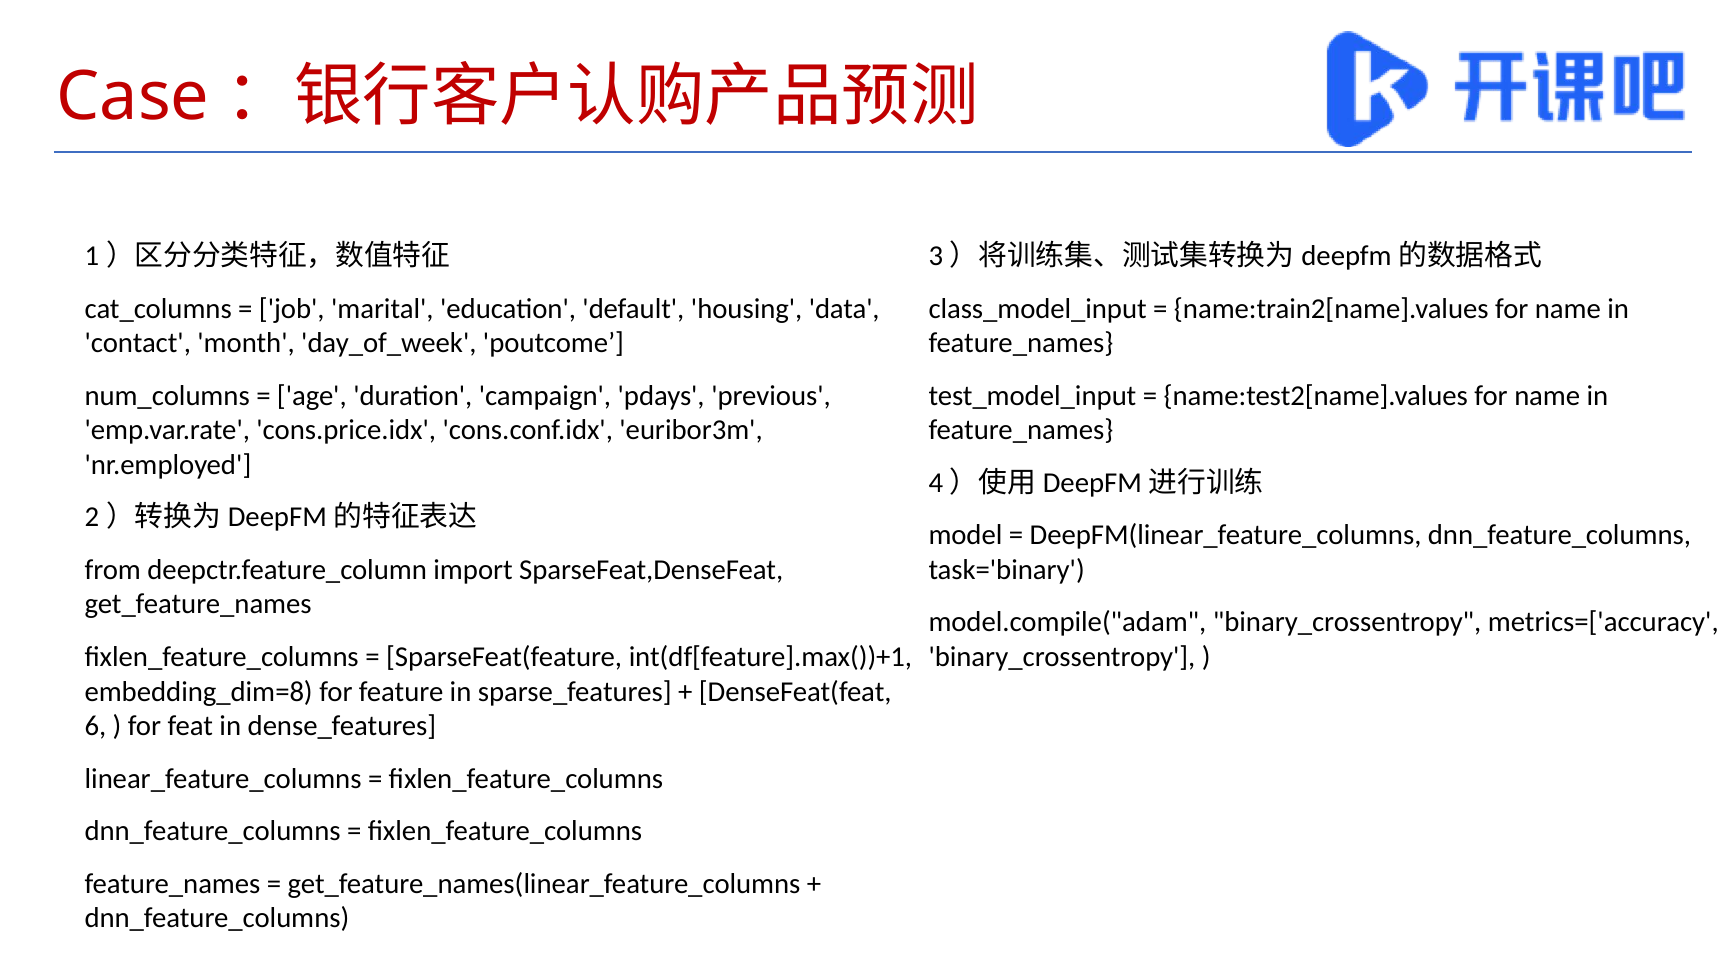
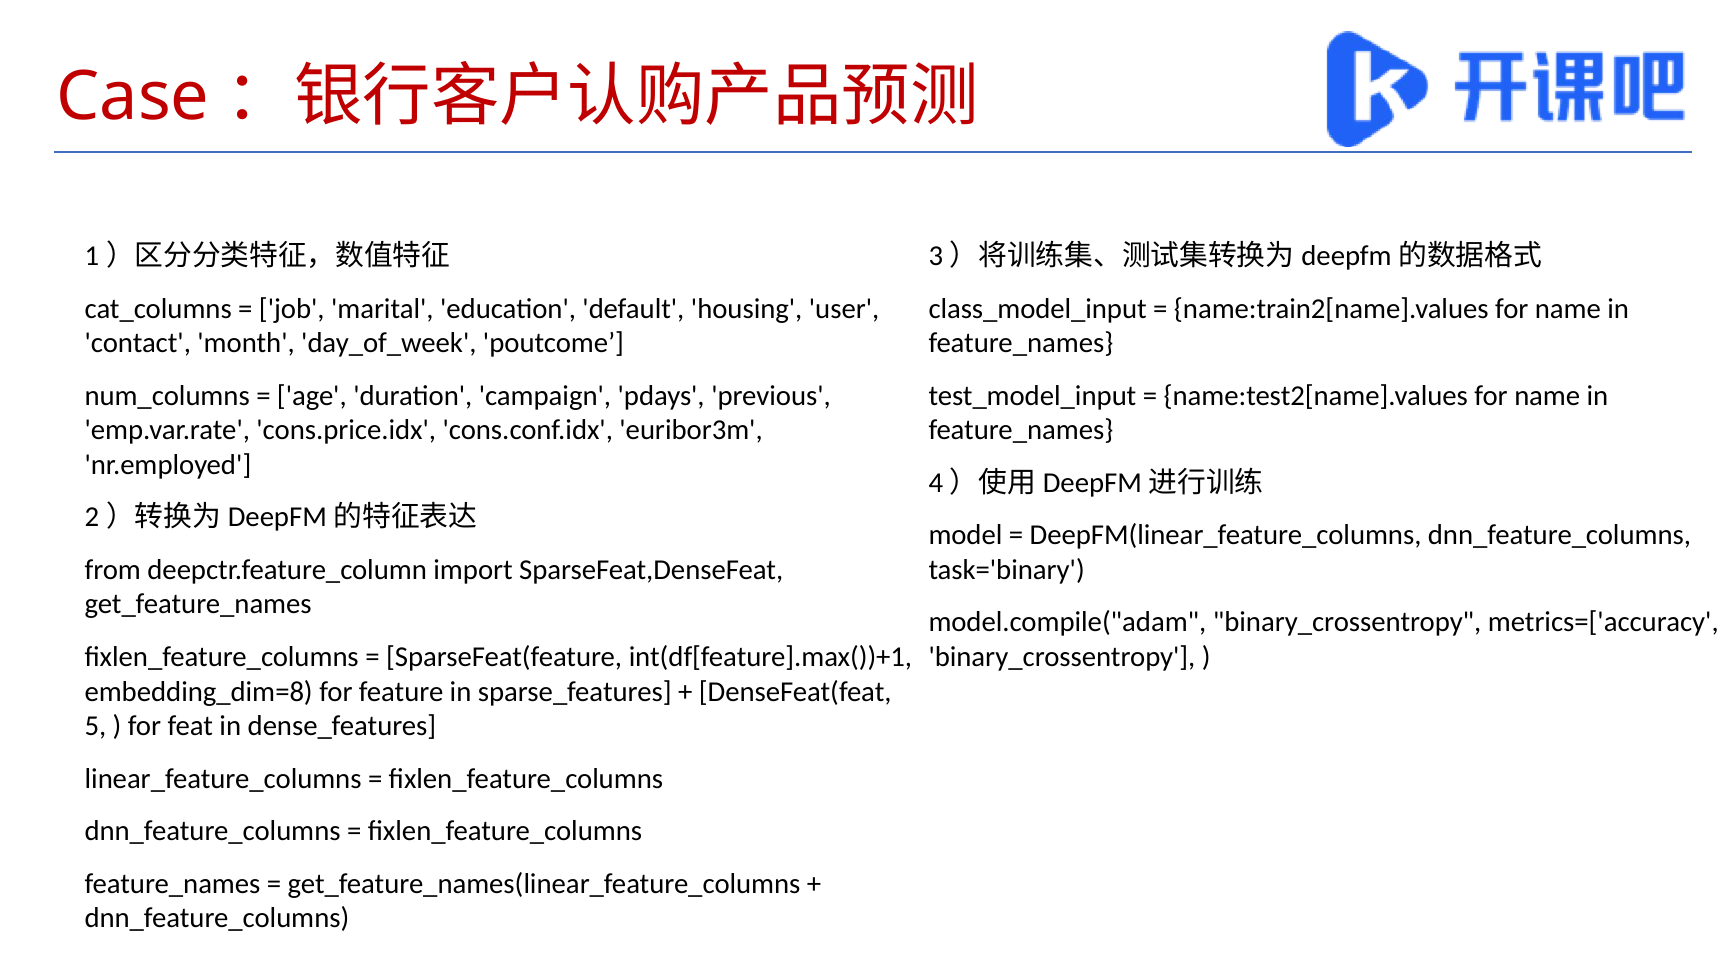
data: data -> user
6: 6 -> 5
